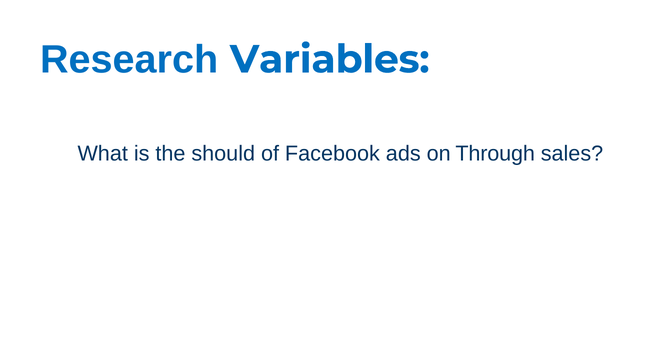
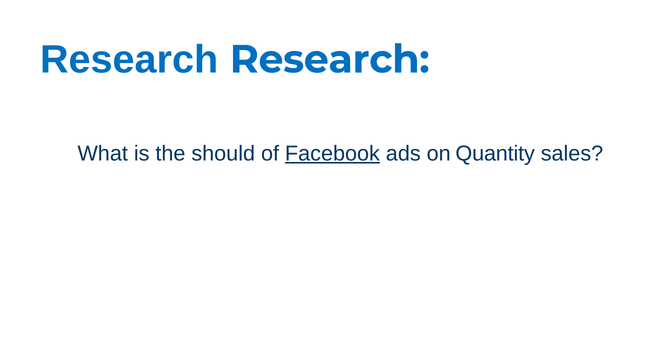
Research Variables: Variables -> Research
Facebook underline: none -> present
Through: Through -> Quantity
